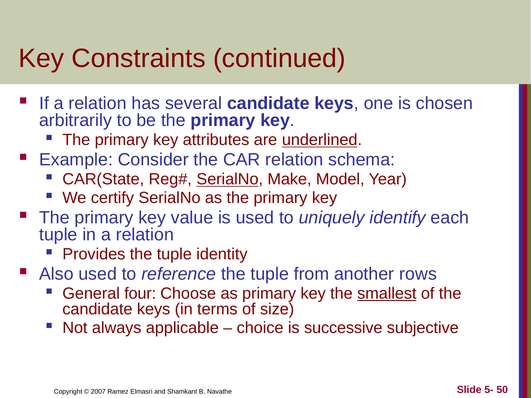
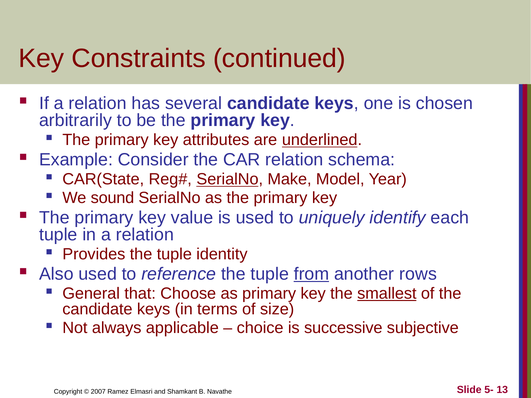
certify: certify -> sound
from underline: none -> present
four: four -> that
50: 50 -> 13
